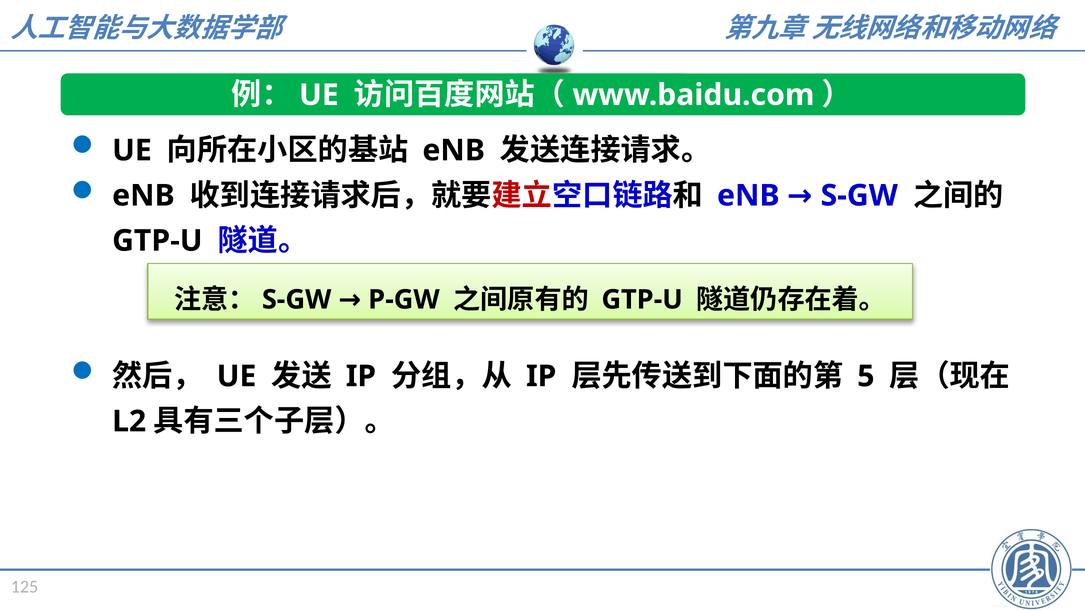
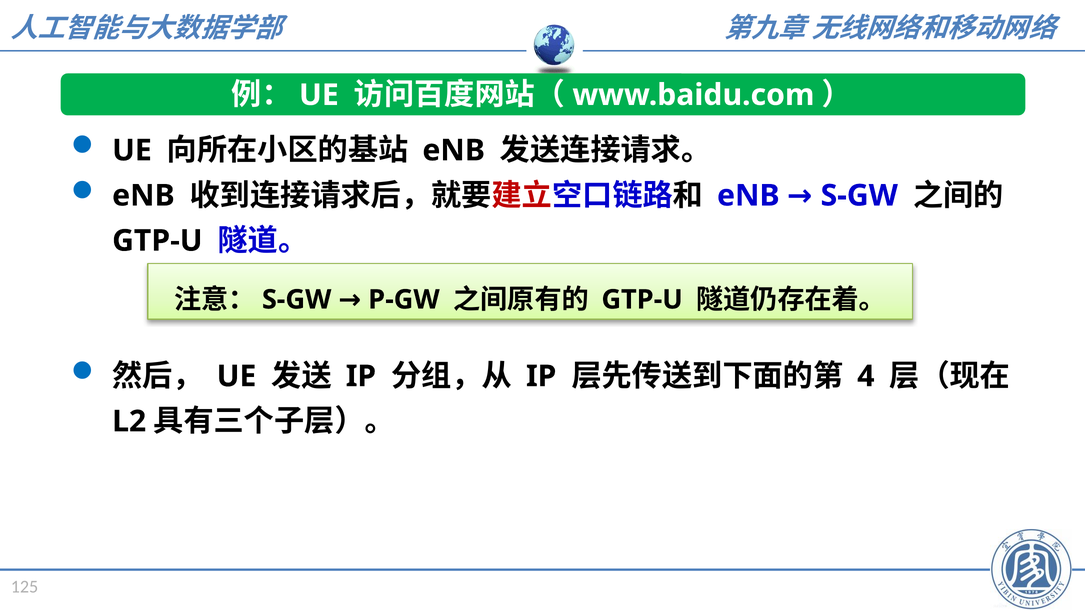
5: 5 -> 4
